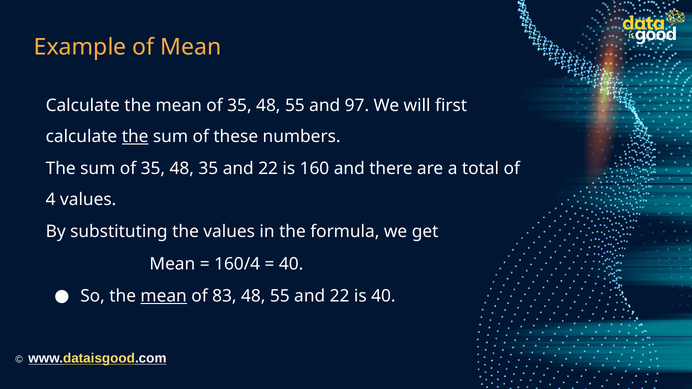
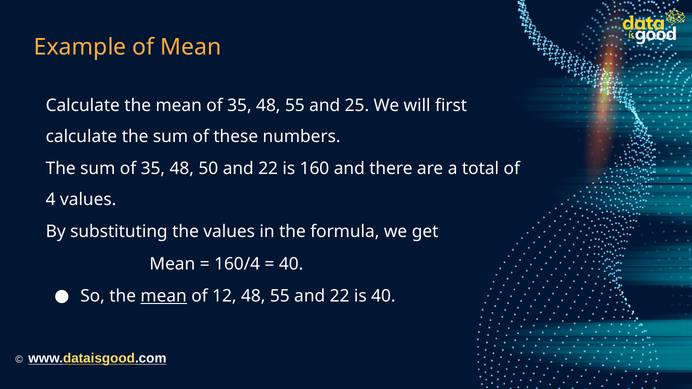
97: 97 -> 25
the at (135, 137) underline: present -> none
48 35: 35 -> 50
83: 83 -> 12
